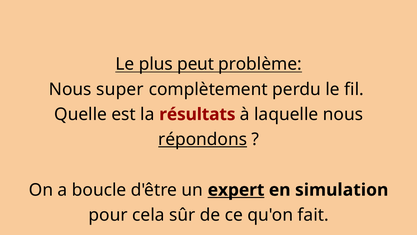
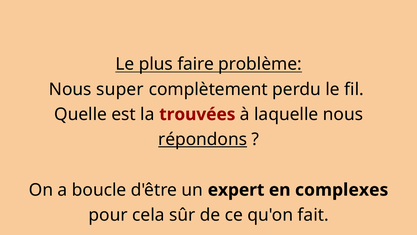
peut: peut -> faire
résultats: résultats -> trouvées
expert underline: present -> none
simulation: simulation -> complexes
